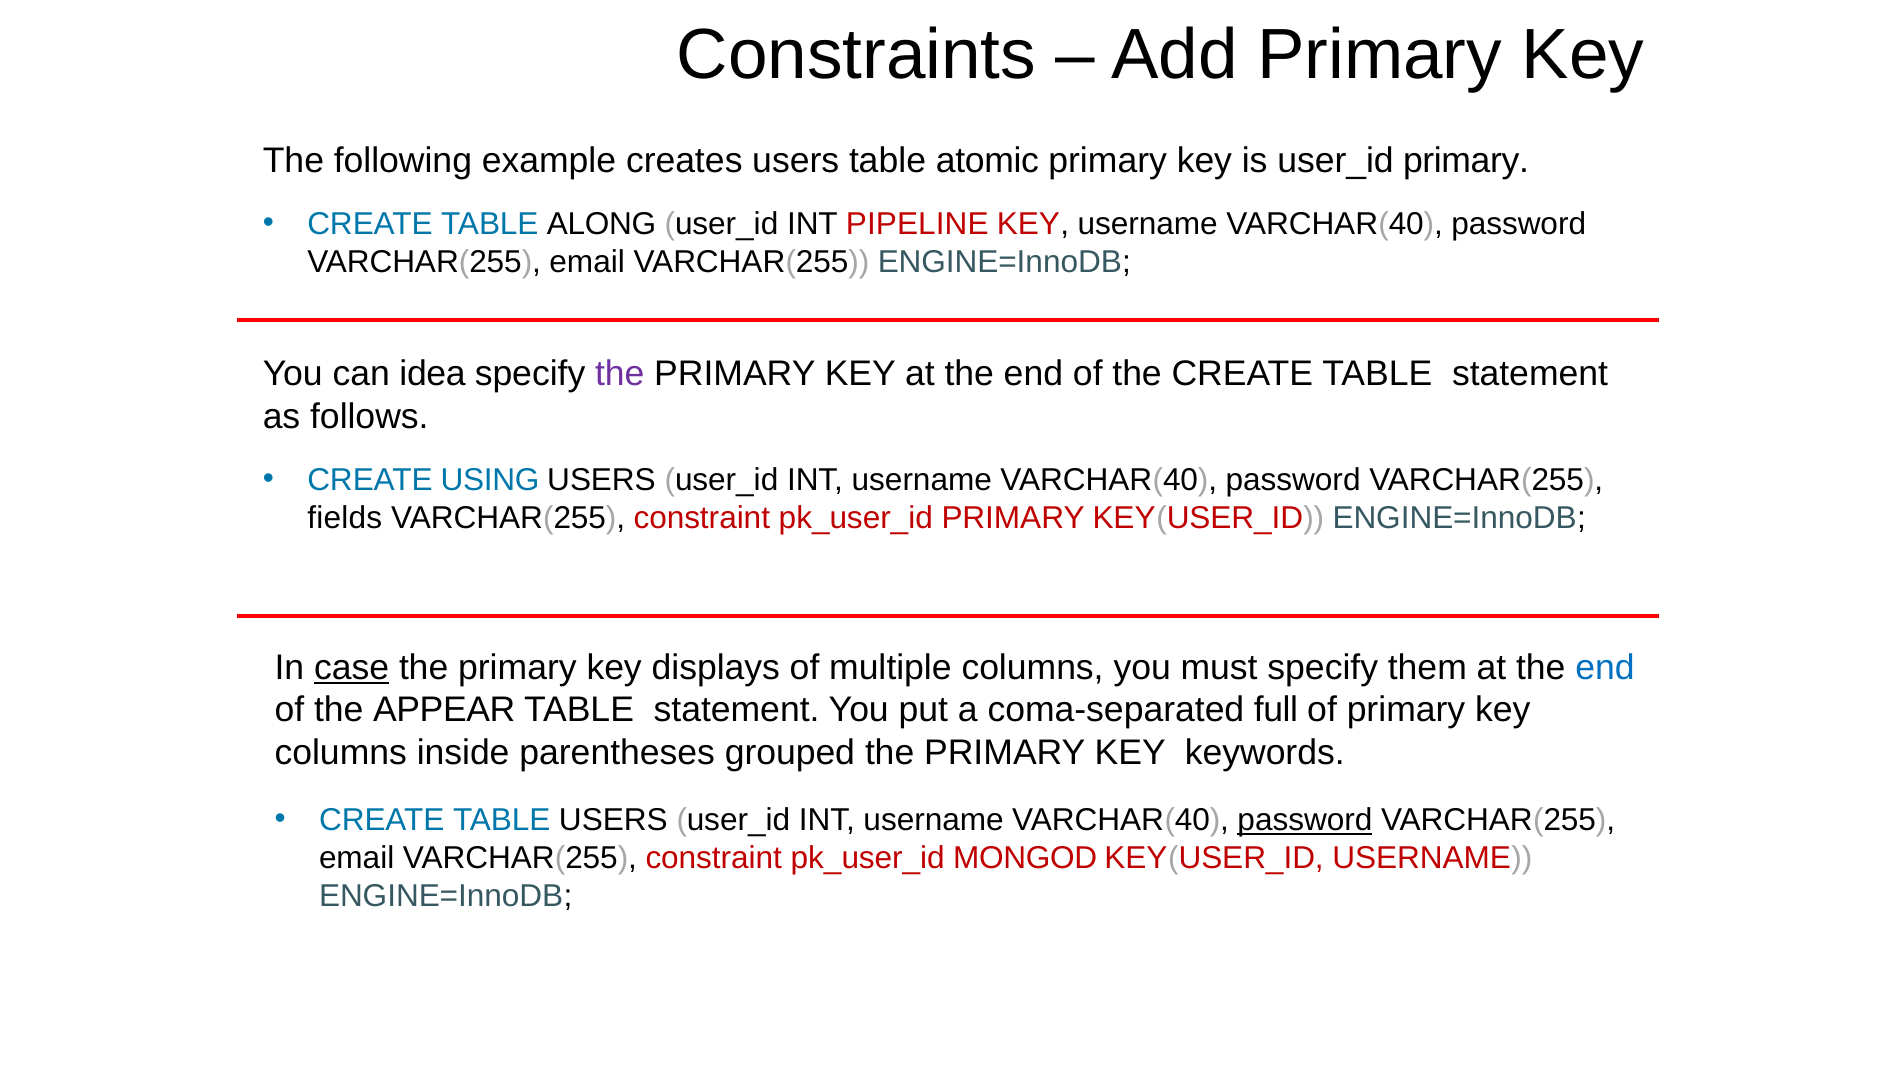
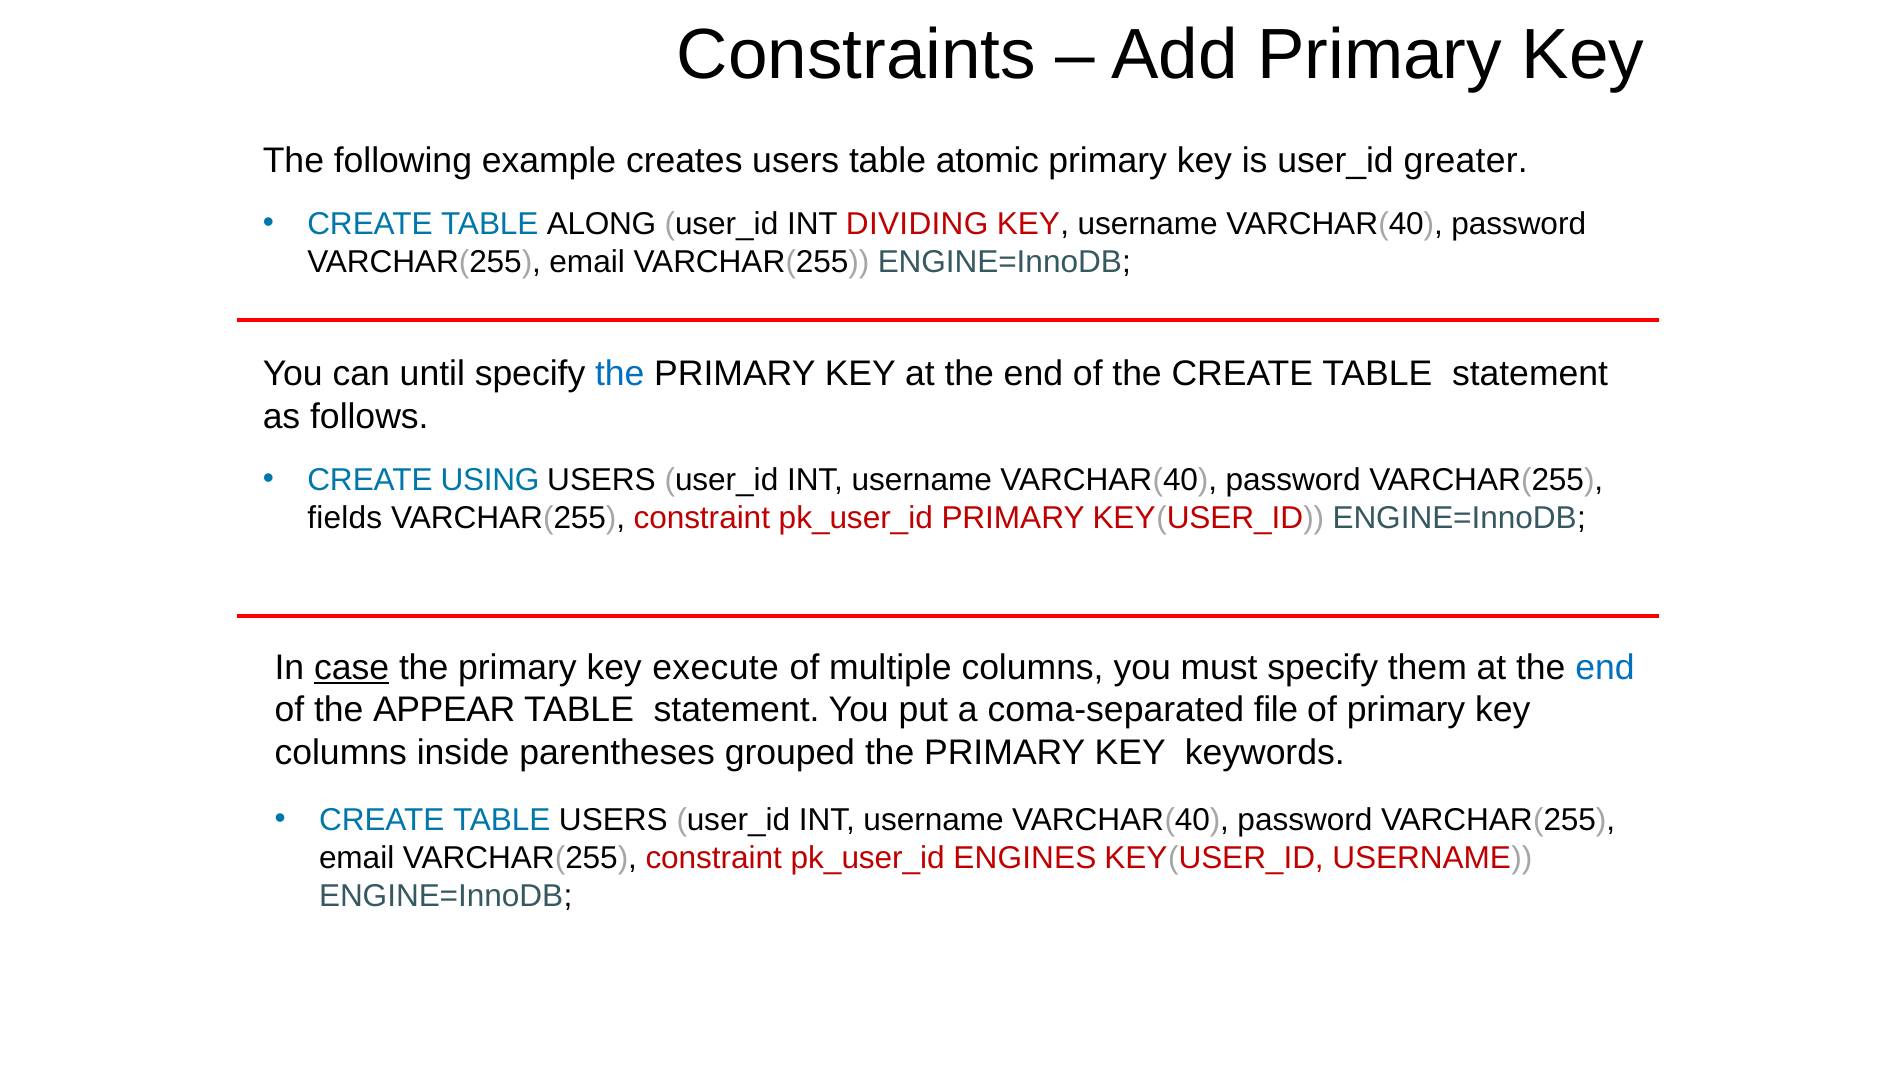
user_id primary: primary -> greater
PIPELINE: PIPELINE -> DIVIDING
idea: idea -> until
the at (620, 374) colour: purple -> blue
displays: displays -> execute
full: full -> file
password at (1305, 821) underline: present -> none
MONGOD: MONGOD -> ENGINES
